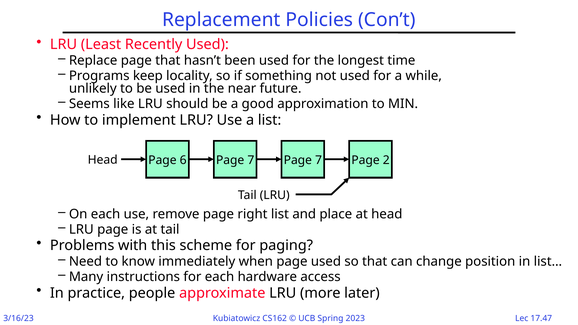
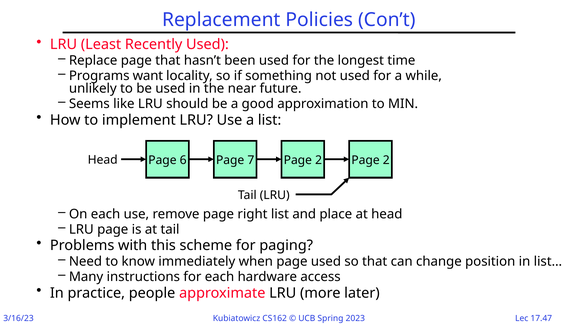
keep: keep -> want
7 Page 7: 7 -> 2
